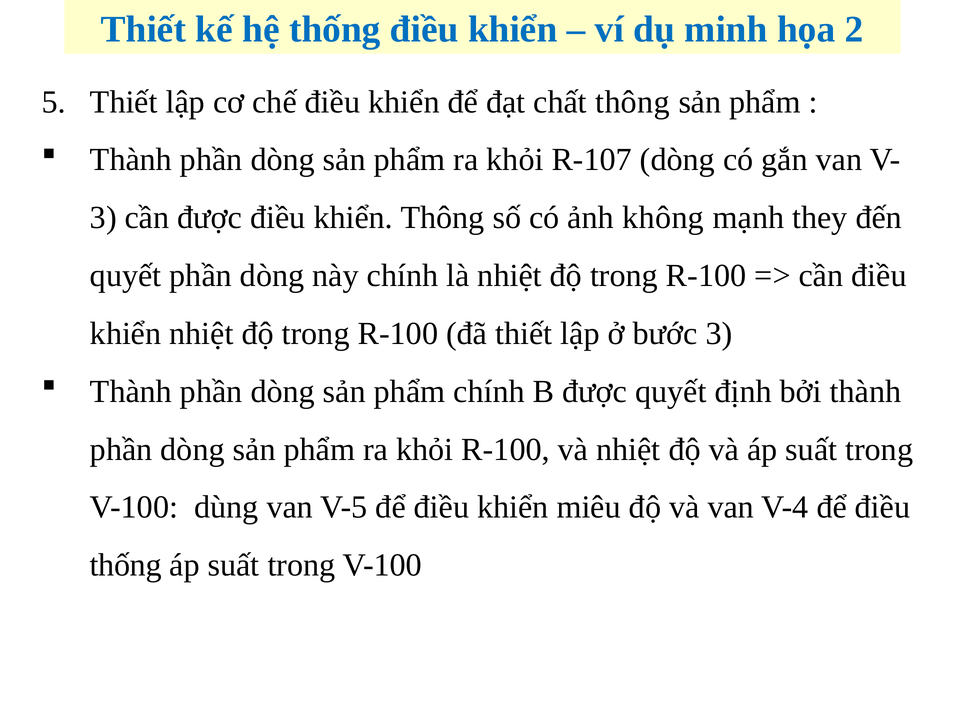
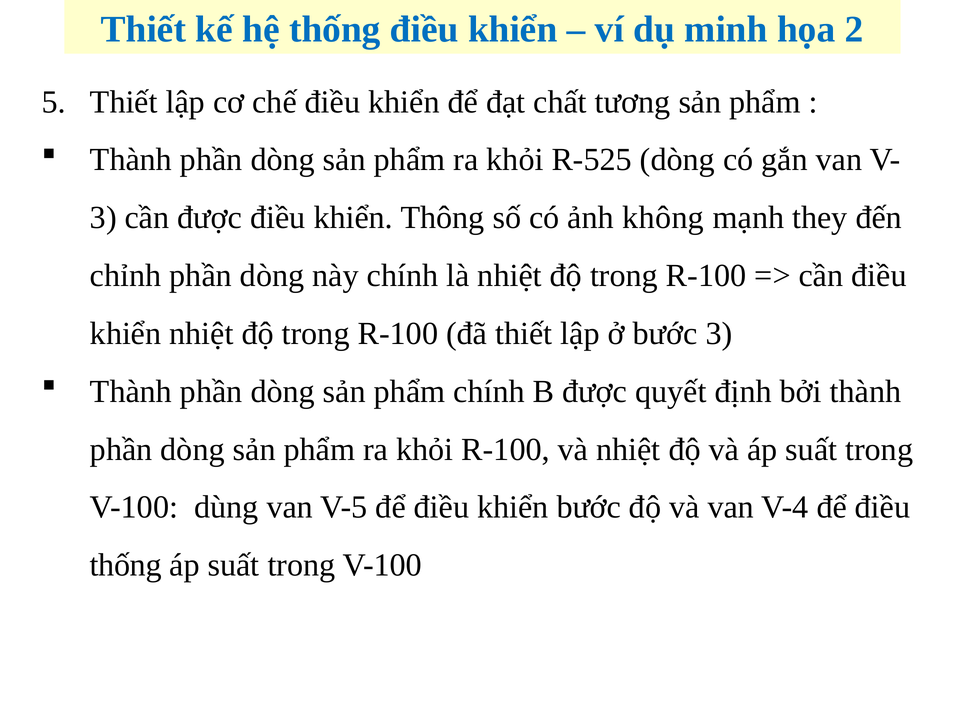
chất thông: thông -> tương
R-107: R-107 -> R-525
quyết at (126, 276): quyết -> chỉnh
khiển miêu: miêu -> bước
